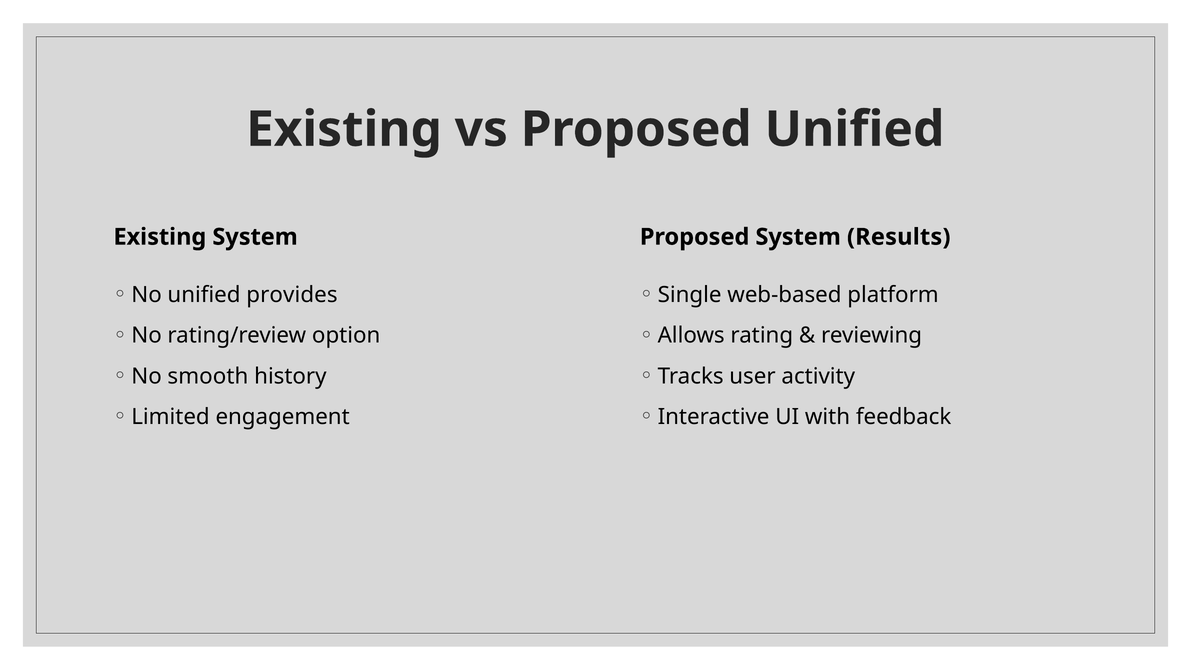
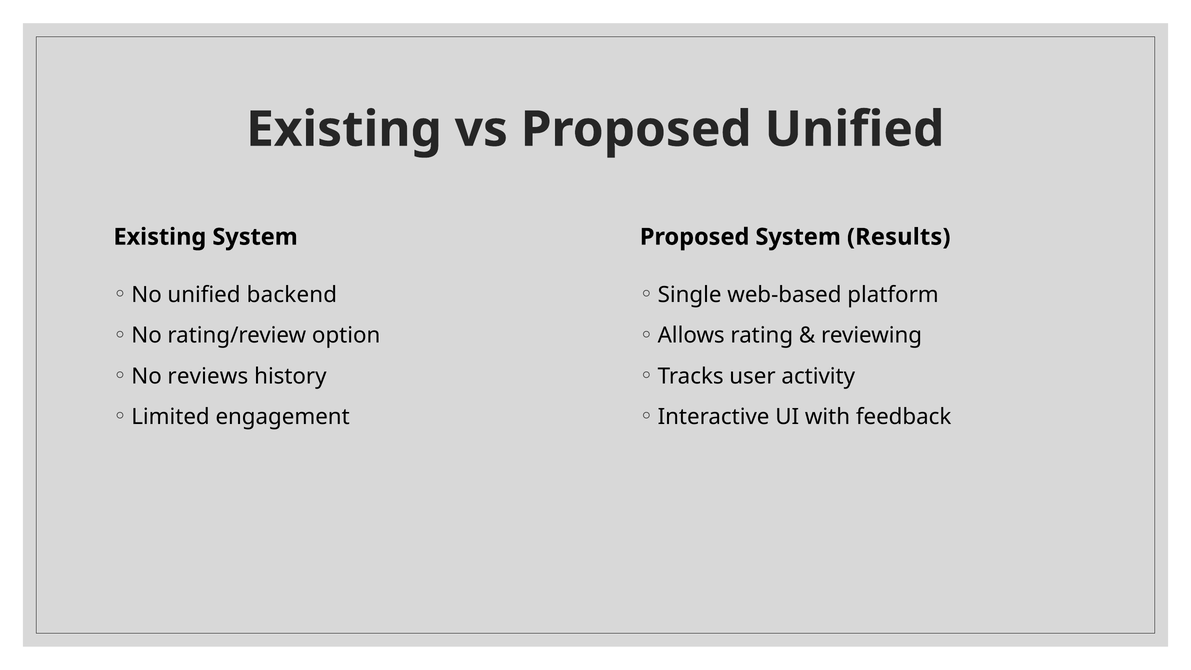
provides: provides -> backend
smooth: smooth -> reviews
